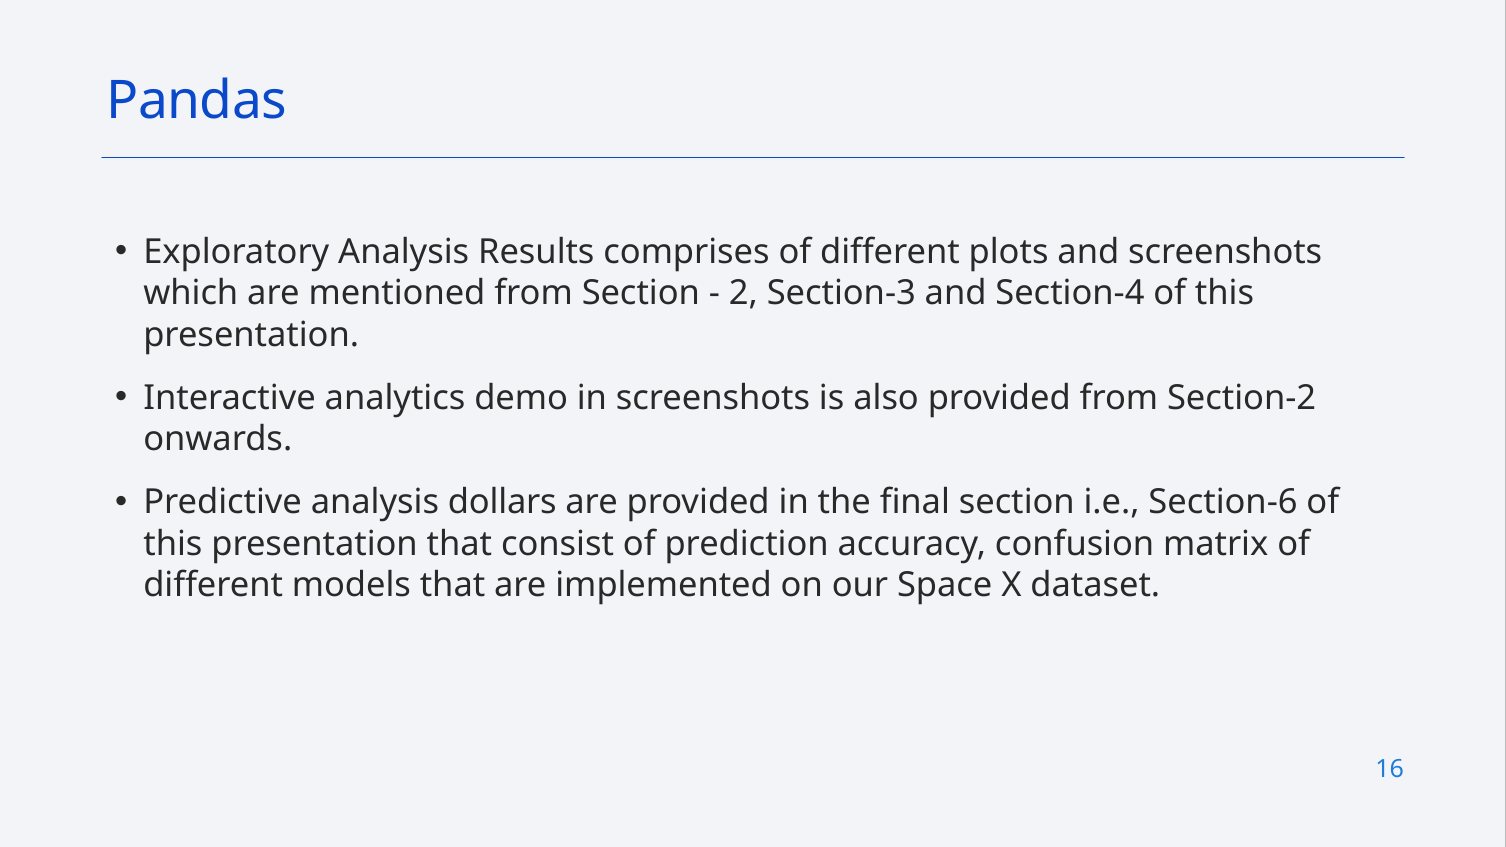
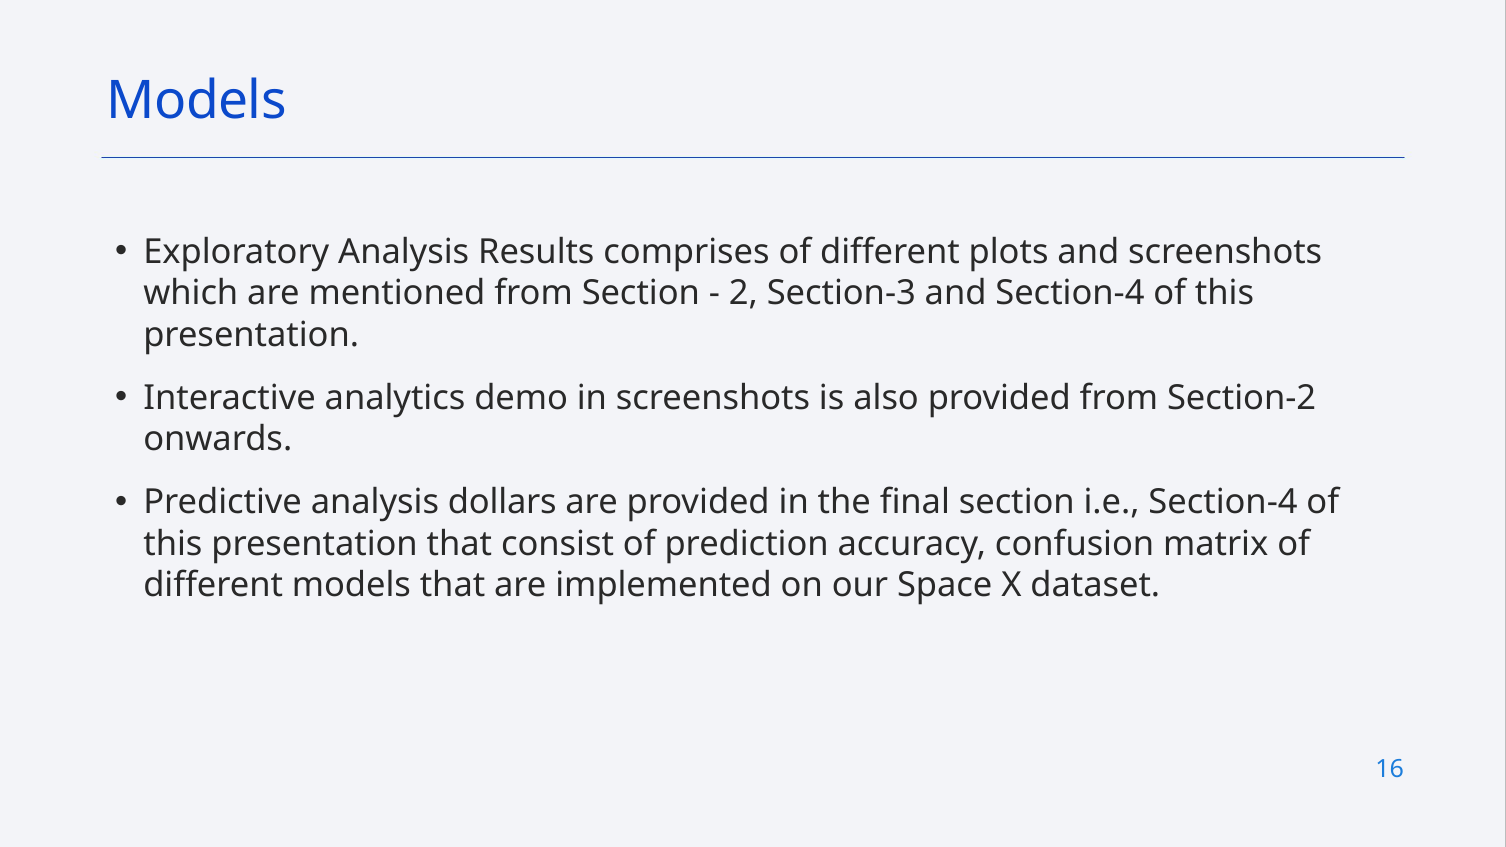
Pandas at (197, 101): Pandas -> Models
i.e Section-6: Section-6 -> Section-4
